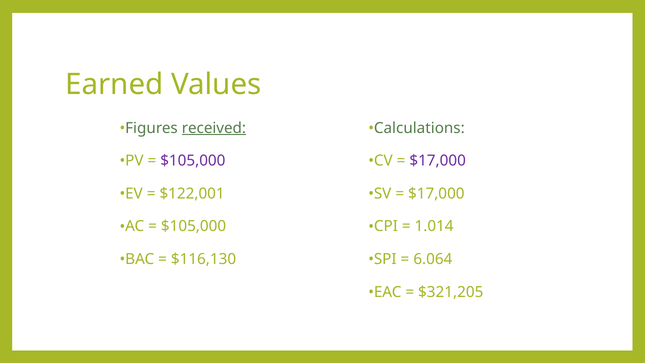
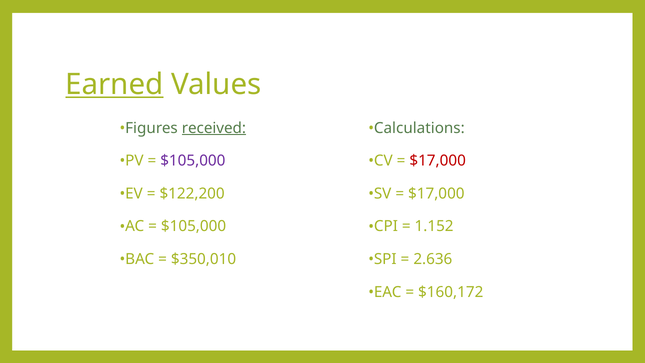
Earned underline: none -> present
$17,000 at (438, 161) colour: purple -> red
$122,001: $122,001 -> $122,200
1.014: 1.014 -> 1.152
$116,130: $116,130 -> $350,010
6.064: 6.064 -> 2.636
$321,205: $321,205 -> $160,172
